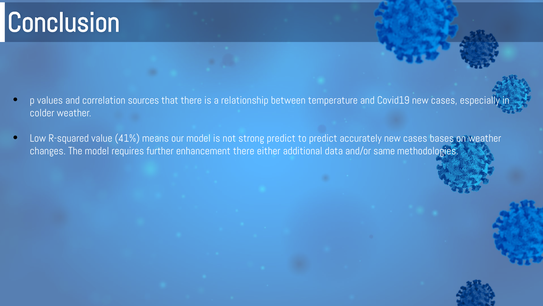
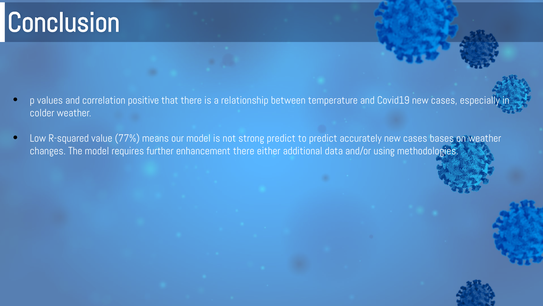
sources: sources -> positive
41%: 41% -> 77%
same: same -> using
